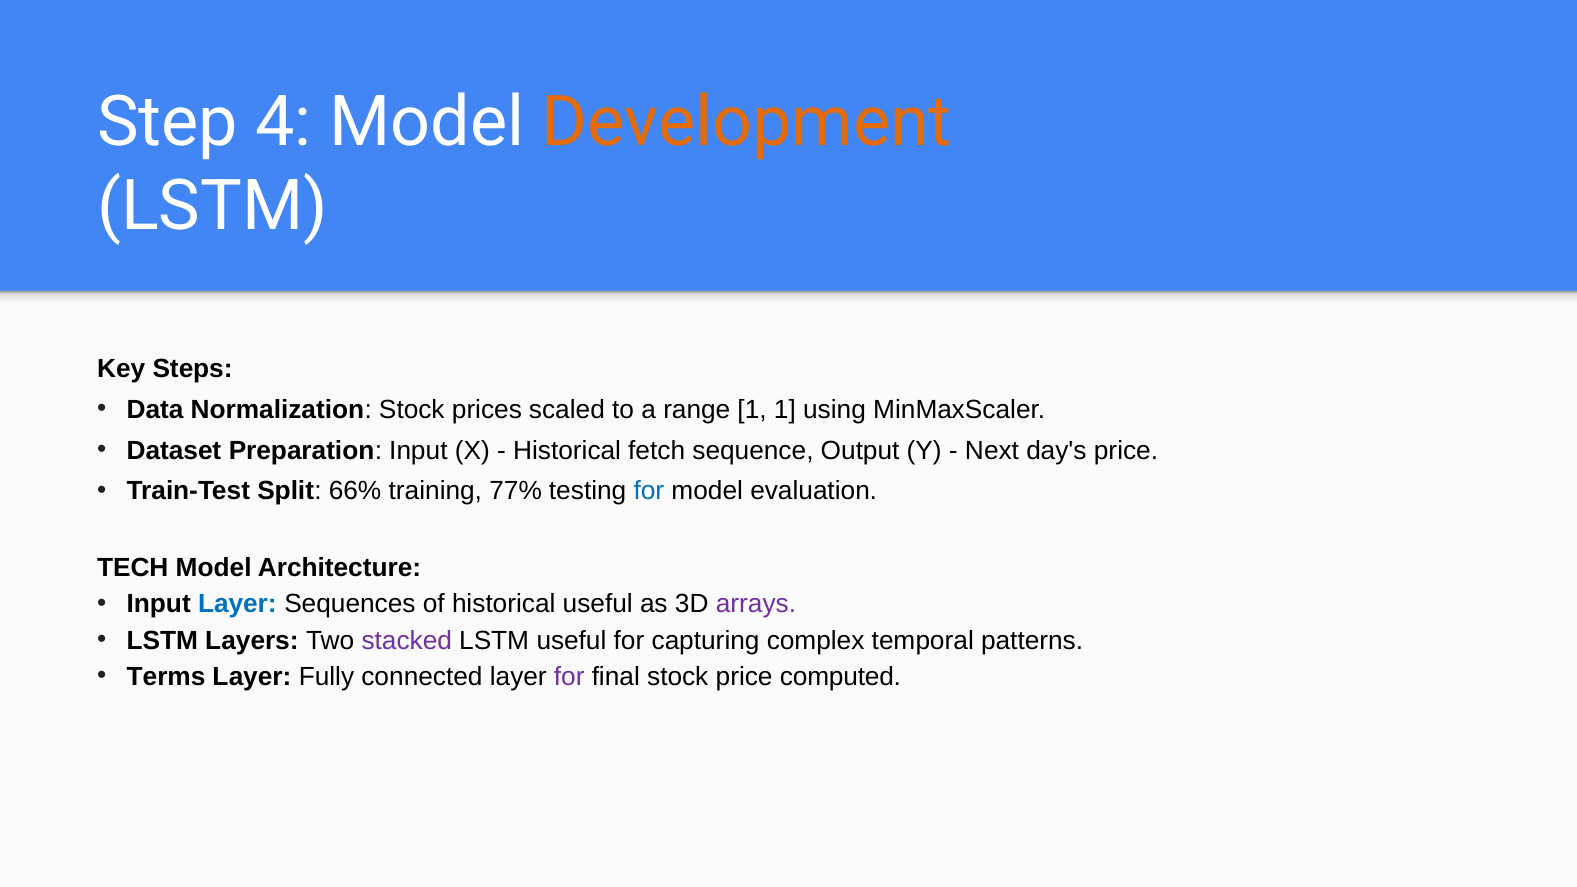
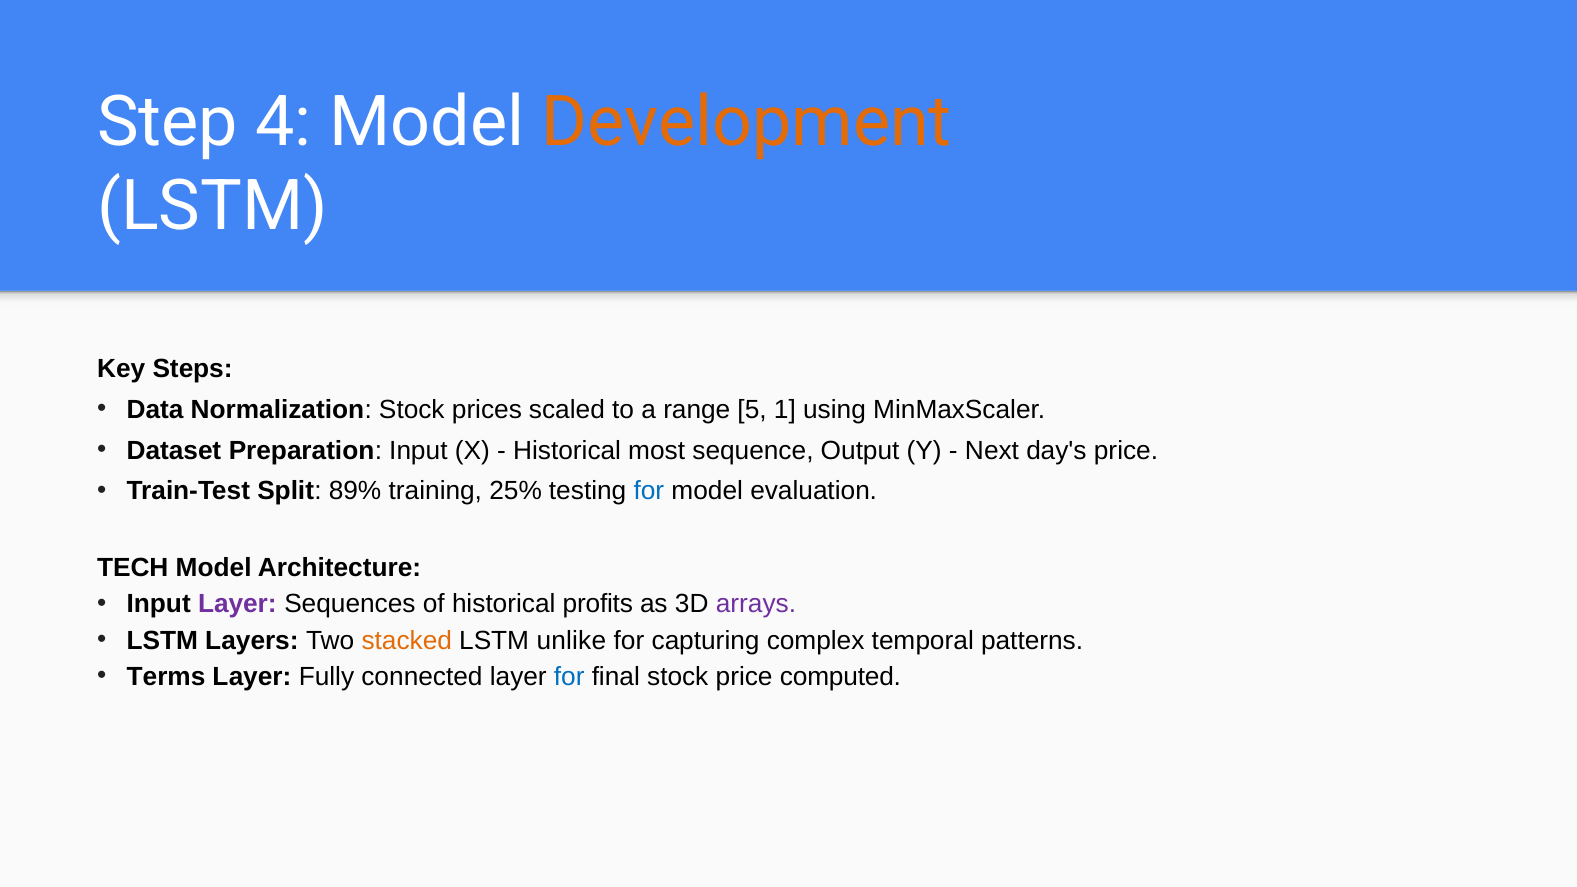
range 1: 1 -> 5
fetch: fetch -> most
66%: 66% -> 89%
77%: 77% -> 25%
Layer at (237, 604) colour: blue -> purple
historical useful: useful -> profits
stacked colour: purple -> orange
LSTM useful: useful -> unlike
for at (569, 677) colour: purple -> blue
